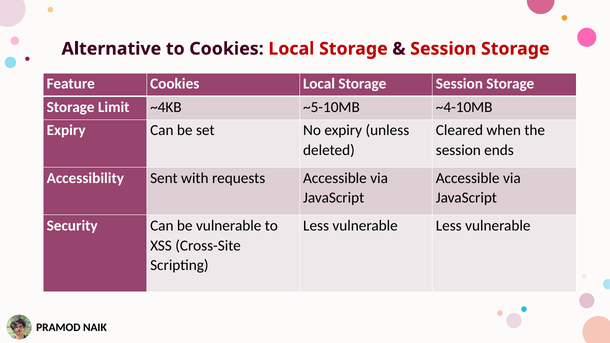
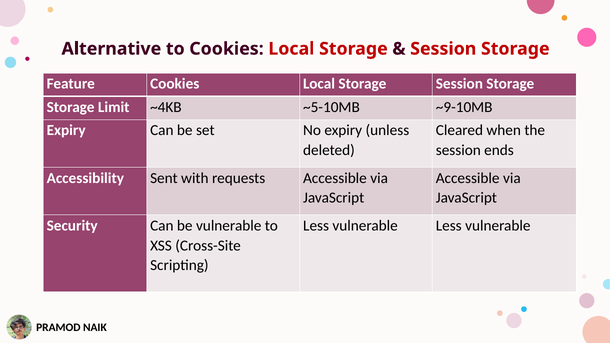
~4-10MB: ~4-10MB -> ~9-10MB
